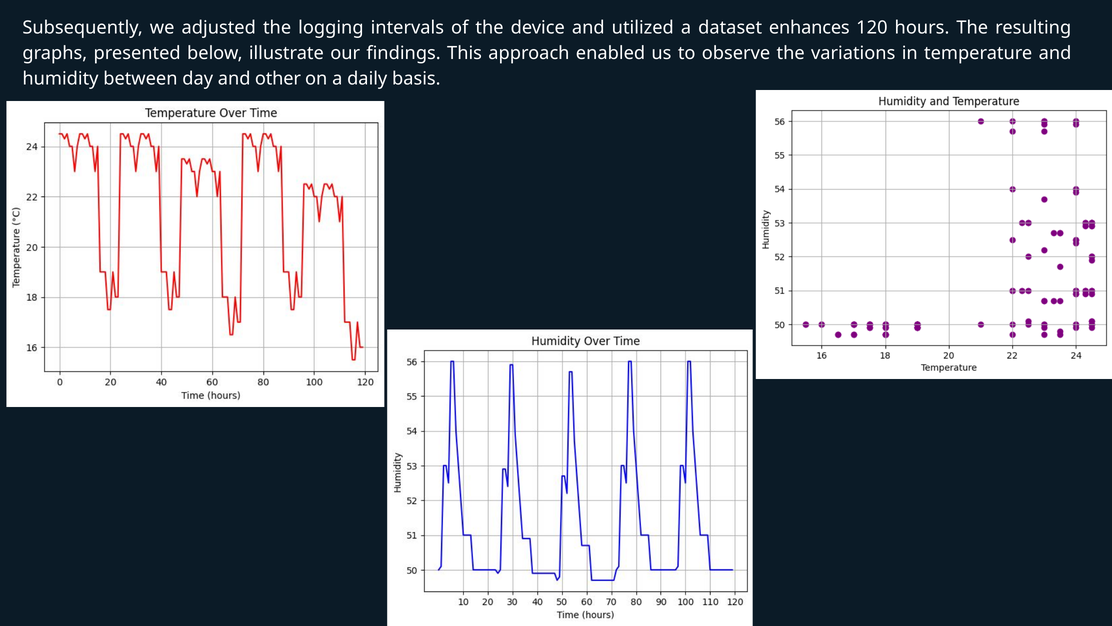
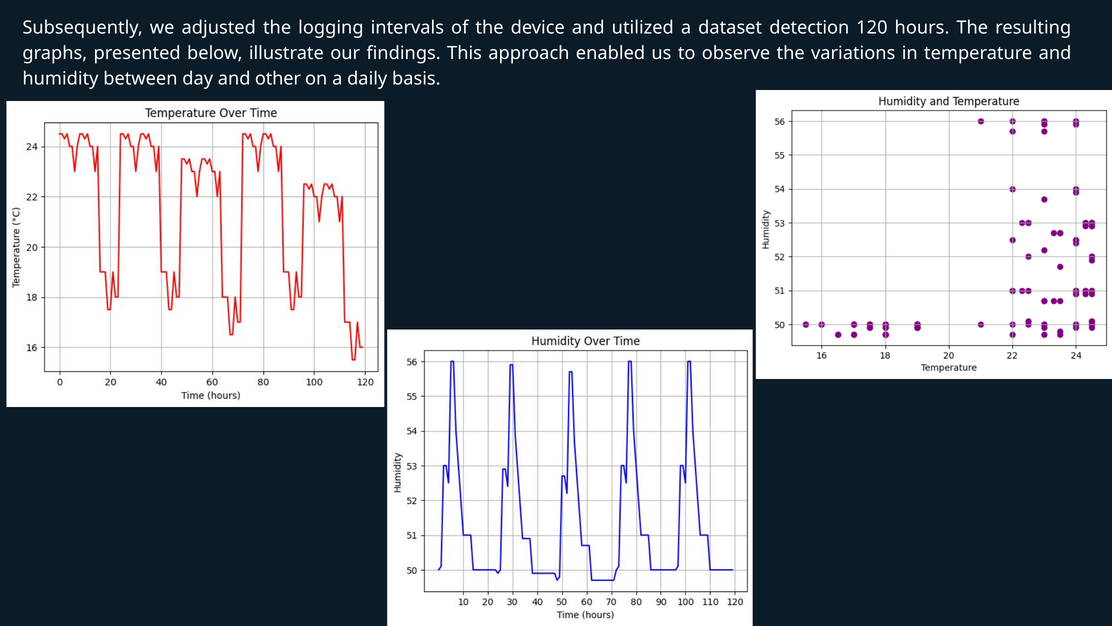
enhances: enhances -> detection
